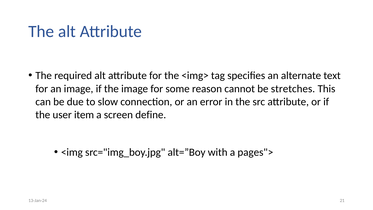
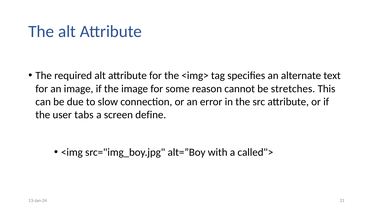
item: item -> tabs
pages">: pages"> -> called">
